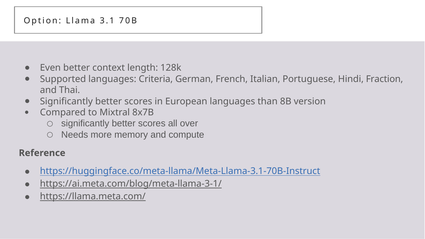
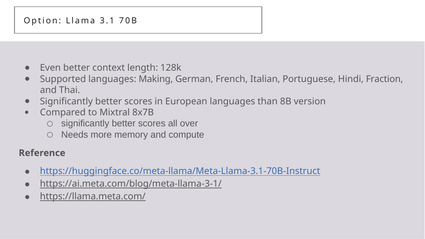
Criteria: Criteria -> Making
